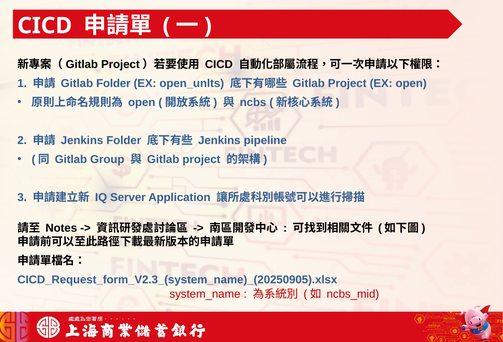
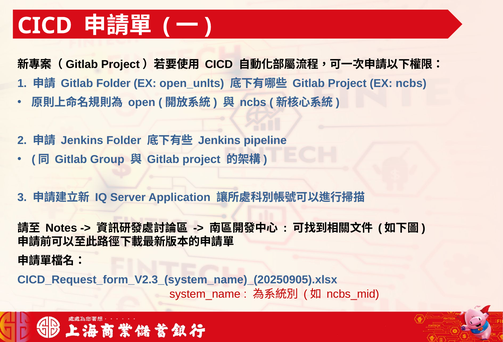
EX open: open -> ncbs
